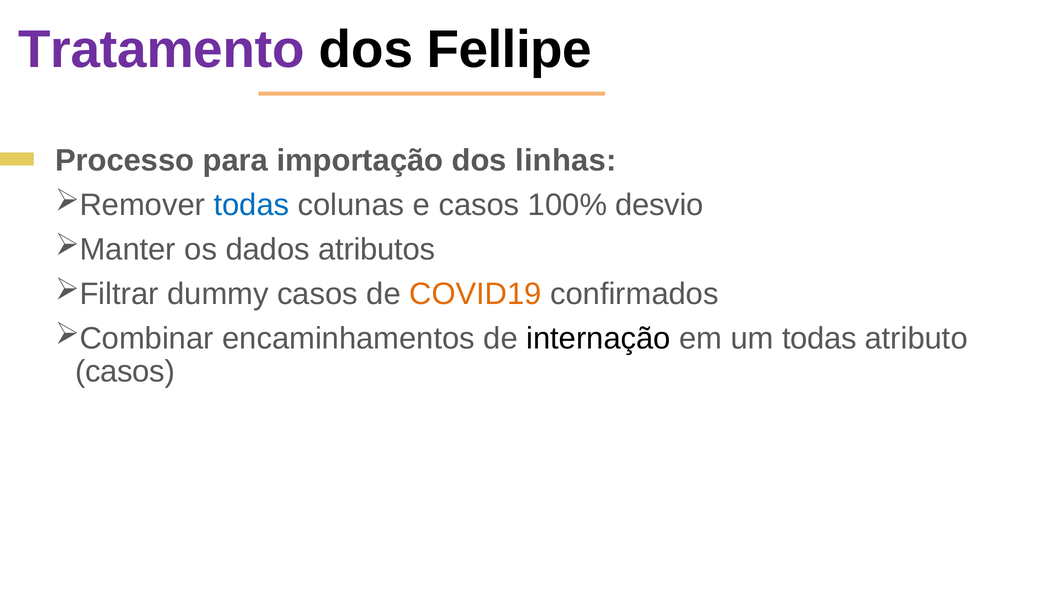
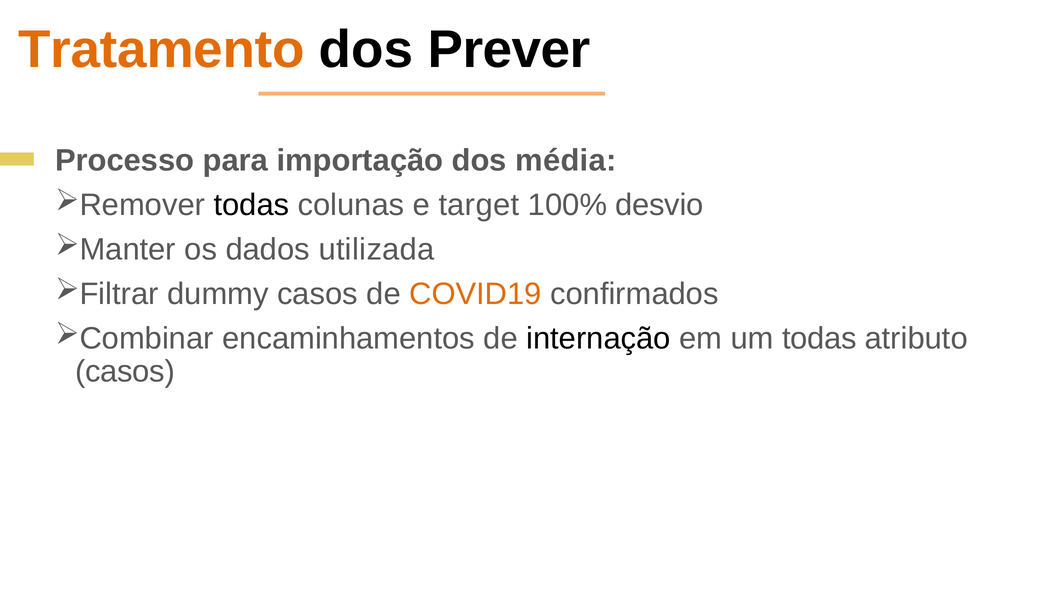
Tratamento colour: purple -> orange
Fellipe: Fellipe -> Prever
linhas: linhas -> média
todas at (251, 205) colour: blue -> black
e casos: casos -> target
atributos: atributos -> utilizada
